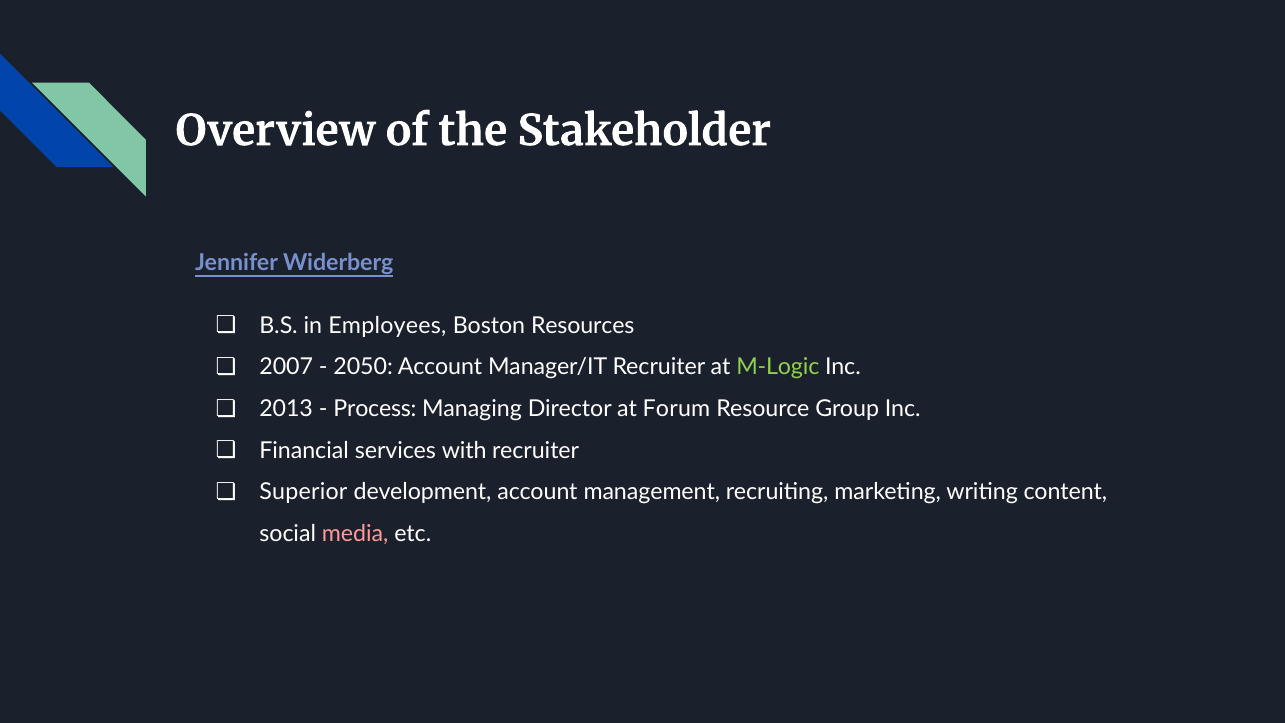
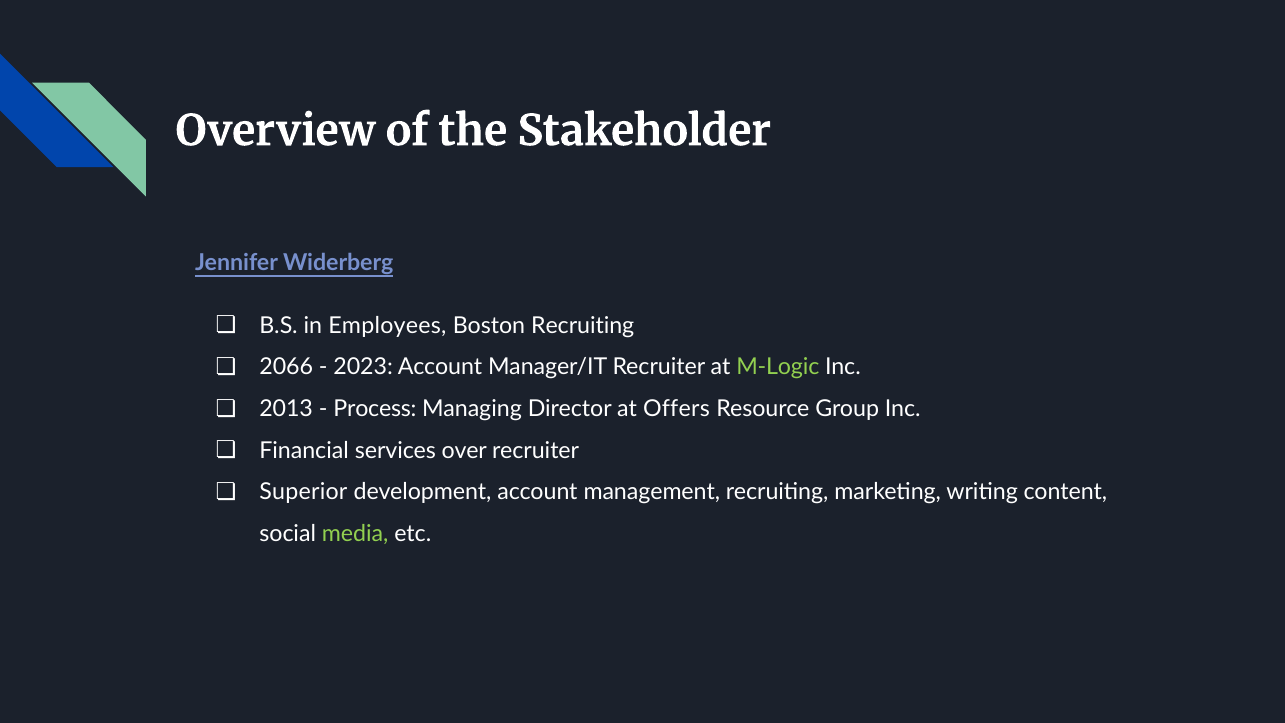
Boston Resources: Resources -> Recruiting
2007: 2007 -> 2066
2050: 2050 -> 2023
Forum: Forum -> Offers
with: with -> over
media colour: pink -> light green
